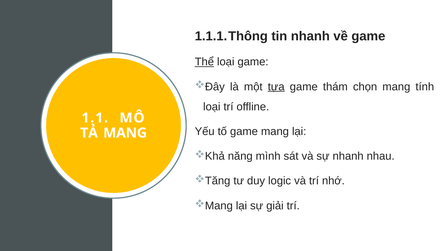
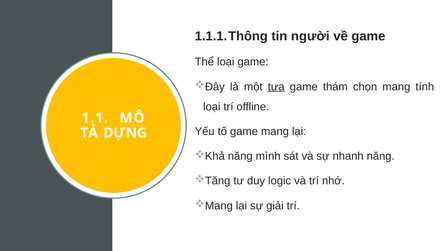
tin nhanh: nhanh -> người
Thể underline: present -> none
TẢ MANG: MANG -> DỰNG
nhanh nhau: nhau -> năng
